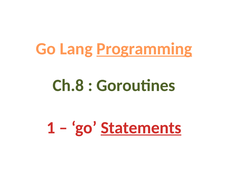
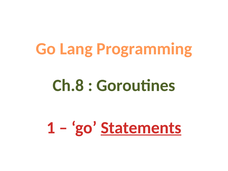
Programming underline: present -> none
